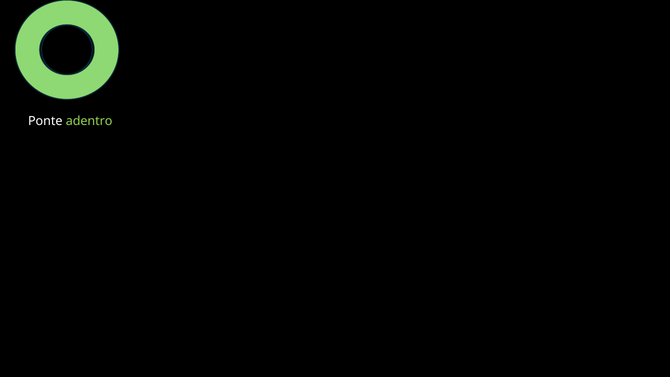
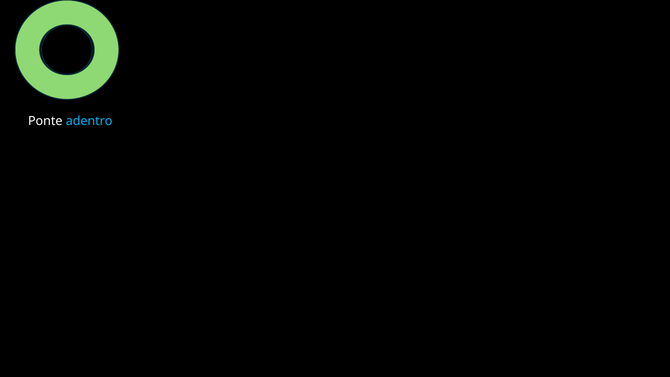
adentro colour: light green -> light blue
